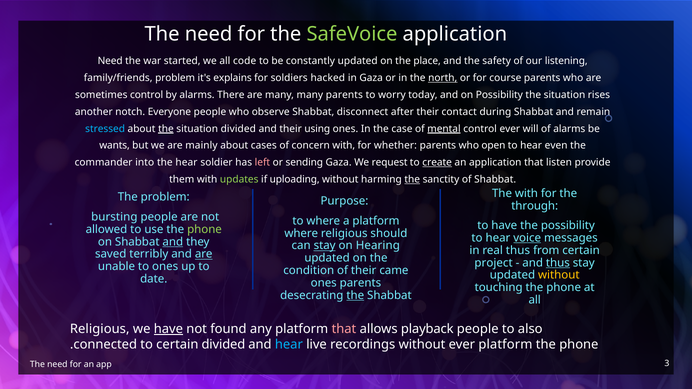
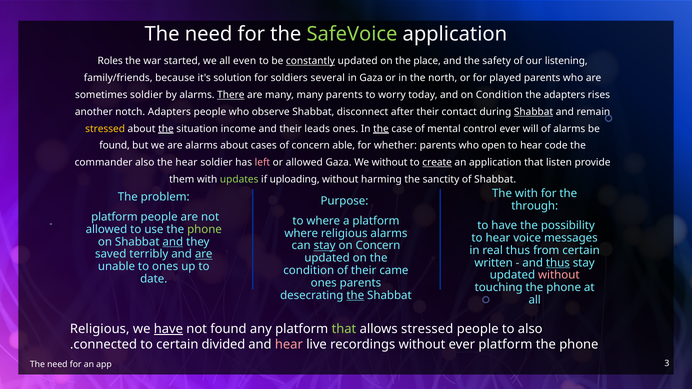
Need at (110, 61): Need -> Roles
code: code -> even
constantly underline: none -> present
family/friends problem: problem -> because
explains: explains -> solution
hacked: hacked -> several
north underline: present -> none
course: course -> played
sometimes control: control -> soldier
There underline: none -> present
on Possibility: Possibility -> Condition
situation at (564, 95): situation -> adapters
notch Everyone: Everyone -> Adapters
Shabbat at (534, 112) underline: none -> present
stressed at (105, 129) colour: light blue -> yellow
situation divided: divided -> income
using: using -> leads
the at (381, 129) underline: none -> present
mental underline: present -> none
wants at (115, 146): wants -> found
are mainly: mainly -> alarms
concern with: with -> able
even: even -> code
commander into: into -> also
or sending: sending -> allowed
We request: request -> without
the at (412, 180) underline: present -> none
bursting at (114, 217): bursting -> platform
religious should: should -> alarms
voice underline: present -> none
on Hearing: Hearing -> Concern
project: project -> written
without at (559, 275) colour: yellow -> pink
that at (344, 329) colour: pink -> light green
allows playback: playback -> stressed
hear at (289, 345) colour: light blue -> pink
